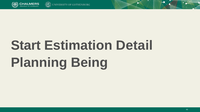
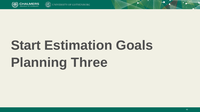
Detail: Detail -> Goals
Being: Being -> Three
